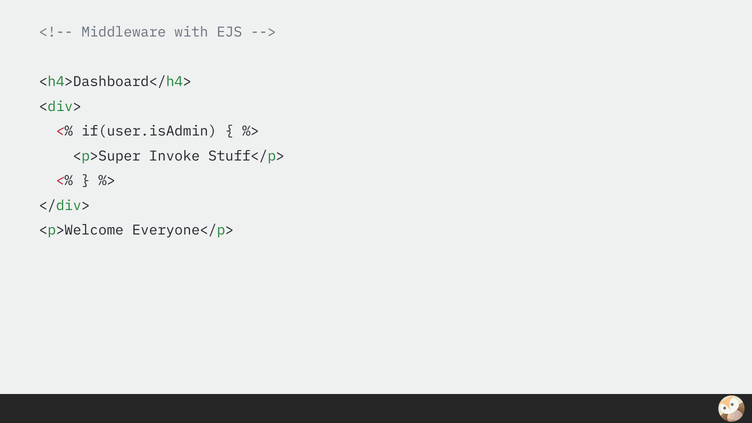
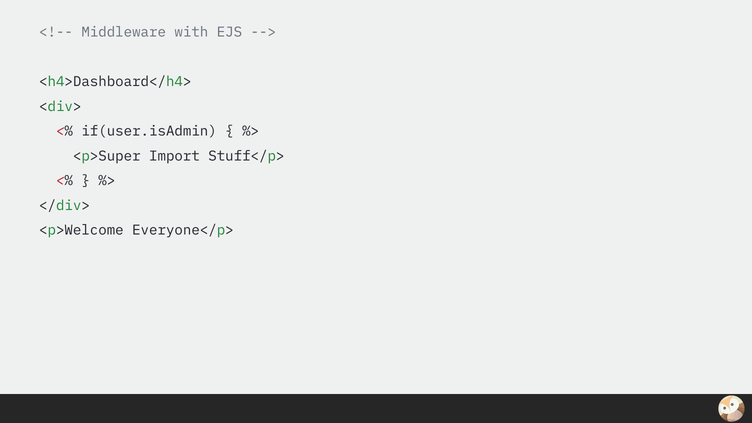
Invoke: Invoke -> Import
